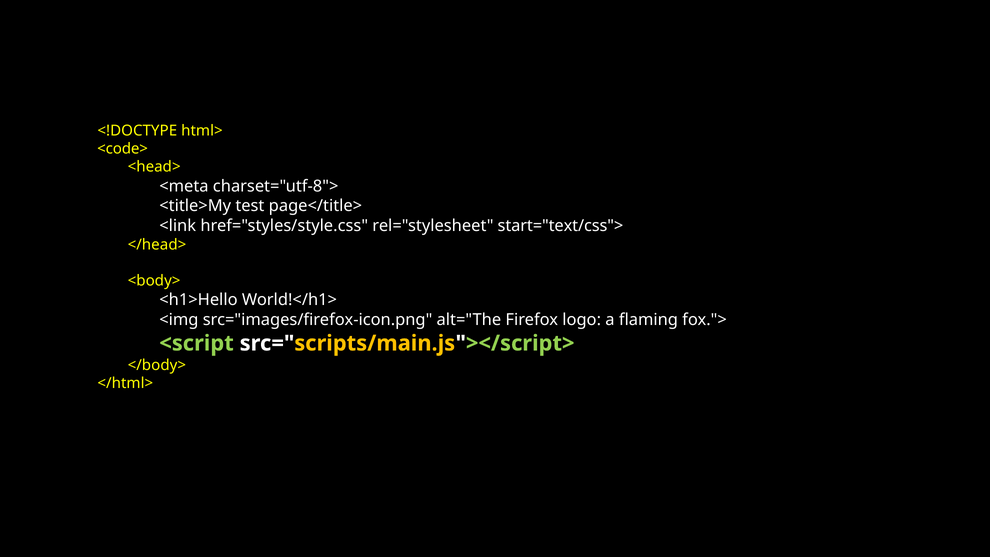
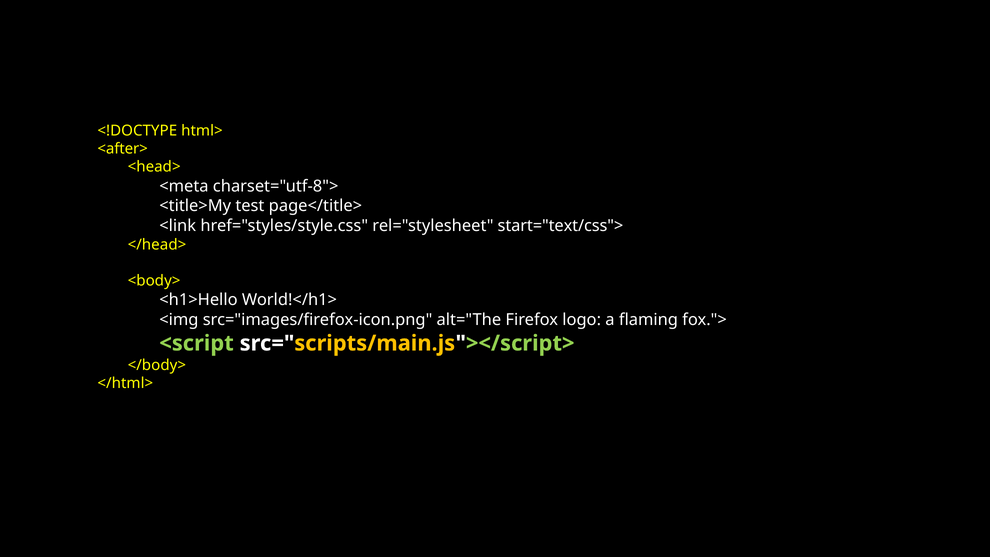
<code>: <code> -> <after>
